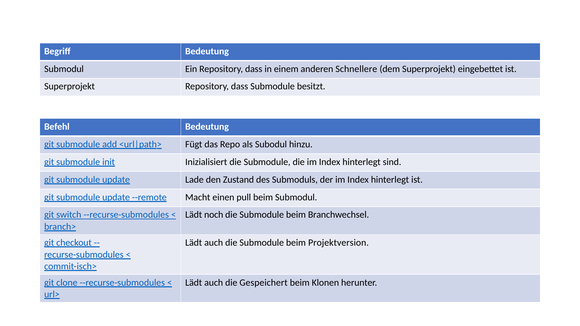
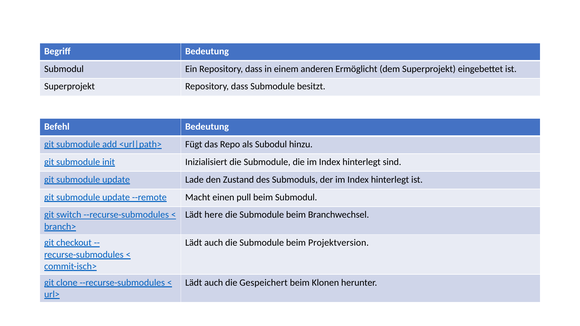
Schnellere: Schnellere -> Ermöglicht
noch: noch -> here
